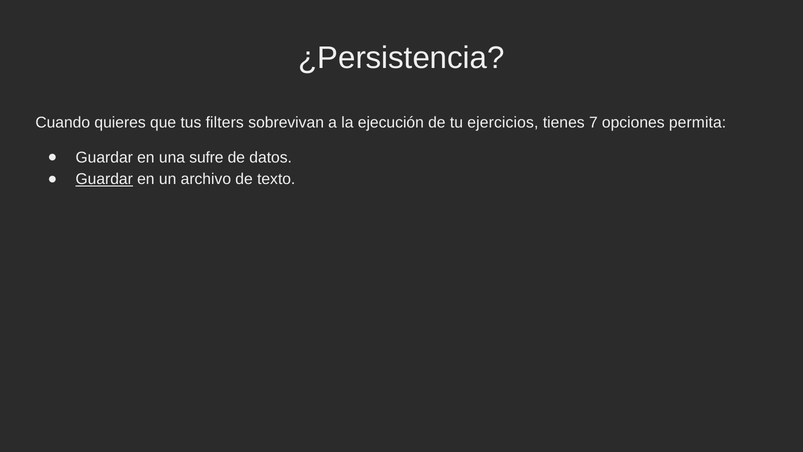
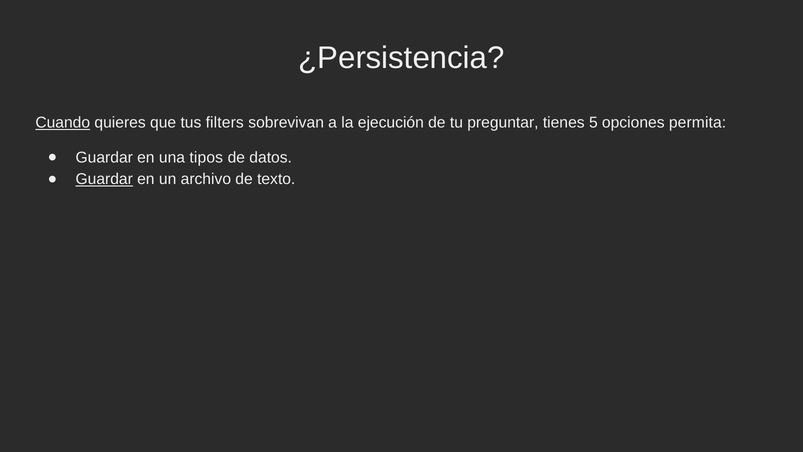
Cuando underline: none -> present
ejercicios: ejercicios -> preguntar
7: 7 -> 5
sufre: sufre -> tipos
